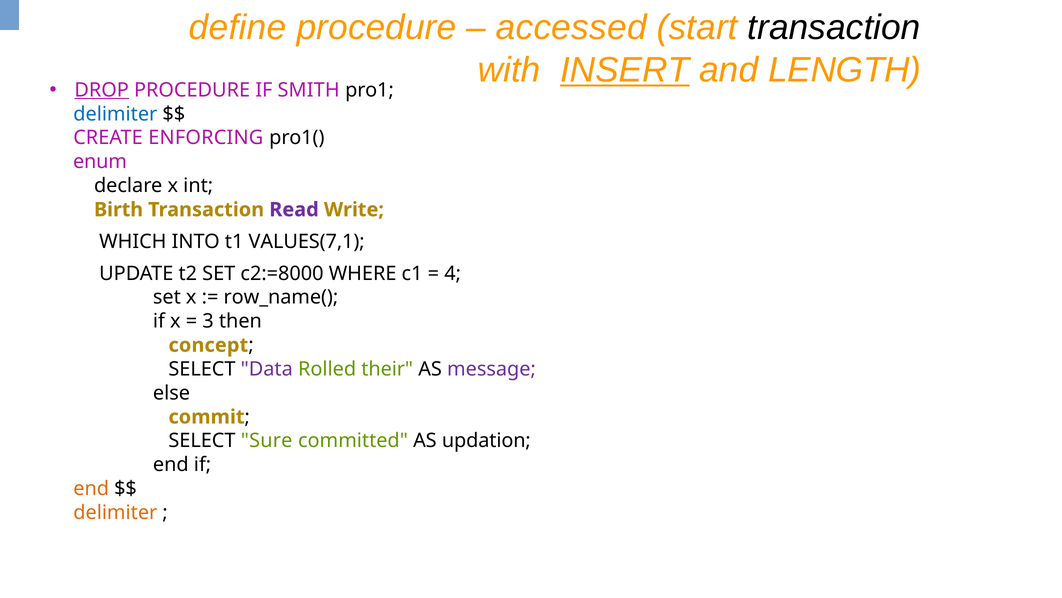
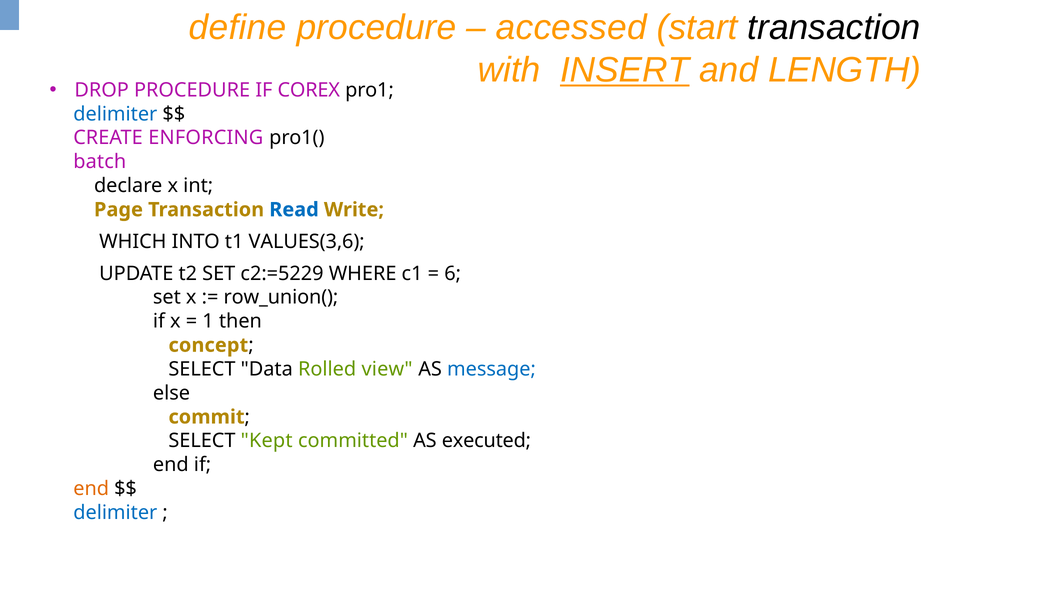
DROP underline: present -> none
SMITH: SMITH -> COREX
enum: enum -> batch
Birth: Birth -> Page
Read colour: purple -> blue
VALUES(7,1: VALUES(7,1 -> VALUES(3,6
c2:=8000: c2:=8000 -> c2:=5229
4: 4 -> 6
row_name(: row_name( -> row_union(
3: 3 -> 1
Data colour: purple -> black
their: their -> view
message colour: purple -> blue
Sure: Sure -> Kept
updation: updation -> executed
delimiter at (115, 512) colour: orange -> blue
